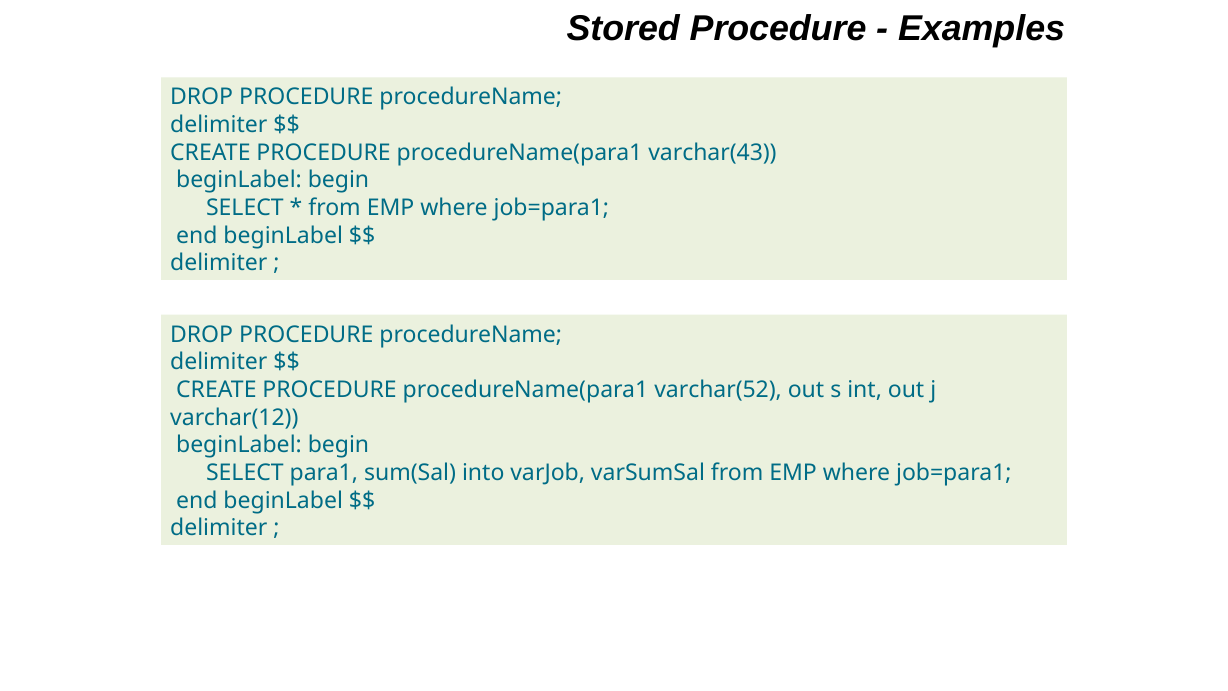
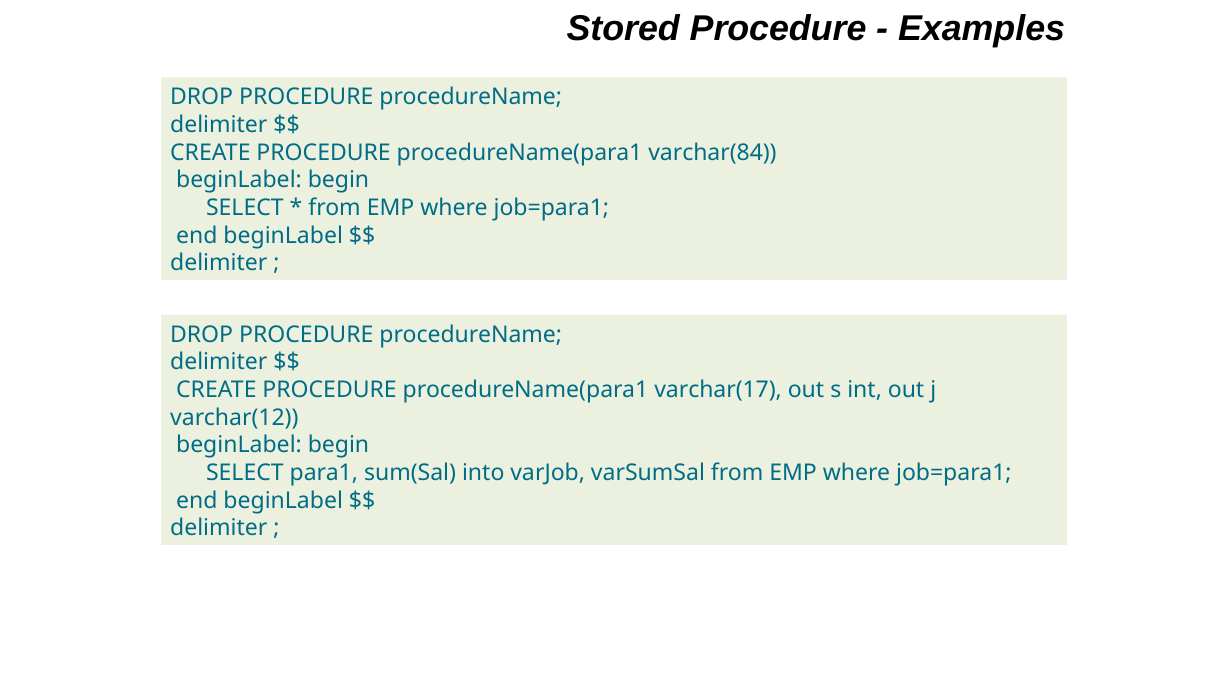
varchar(43: varchar(43 -> varchar(84
varchar(52: varchar(52 -> varchar(17
